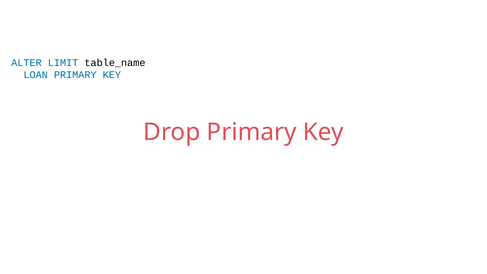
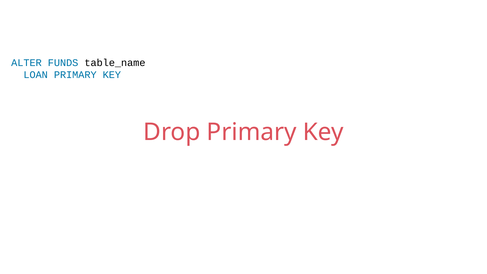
LIMIT: LIMIT -> FUNDS
